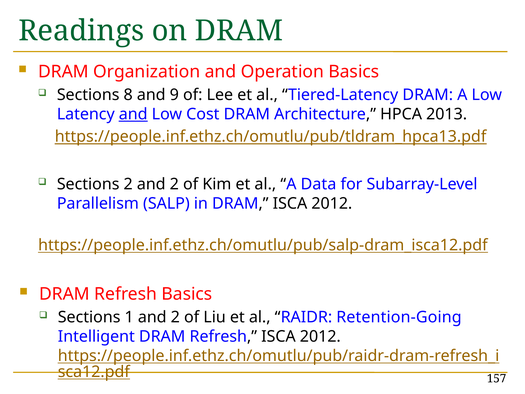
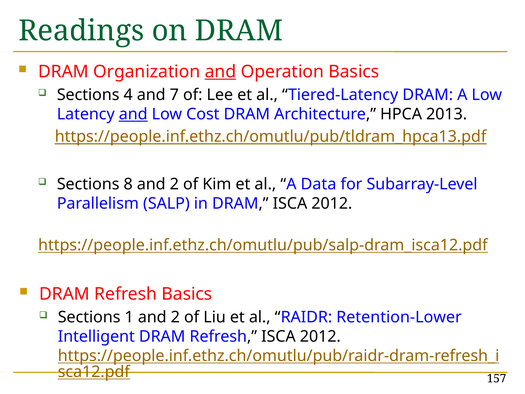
and at (220, 72) underline: none -> present
8: 8 -> 4
9: 9 -> 7
Sections 2: 2 -> 8
Retention-Going: Retention-Going -> Retention-Lower
